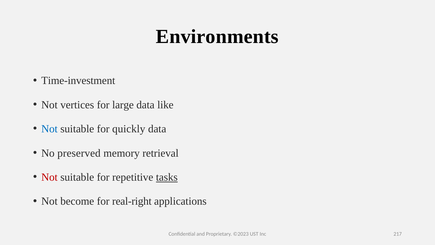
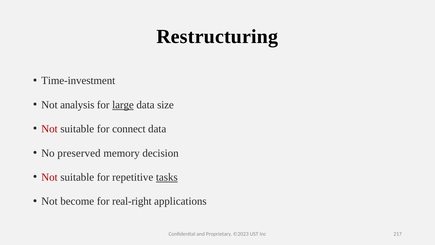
Environments: Environments -> Restructuring
vertices: vertices -> analysis
large underline: none -> present
like: like -> size
Not at (49, 129) colour: blue -> red
quickly: quickly -> connect
retrieval: retrieval -> decision
